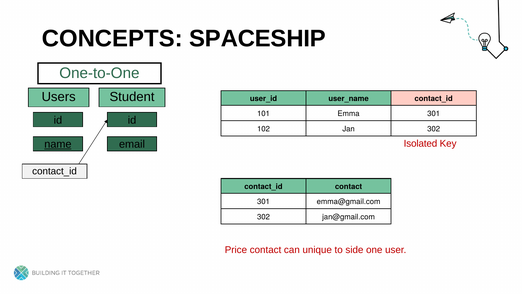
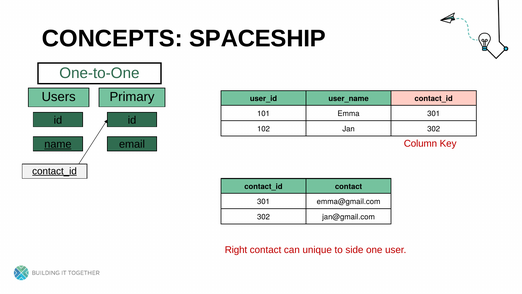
Student: Student -> Primary
Isolated: Isolated -> Column
contact_id at (55, 171) underline: none -> present
Price: Price -> Right
